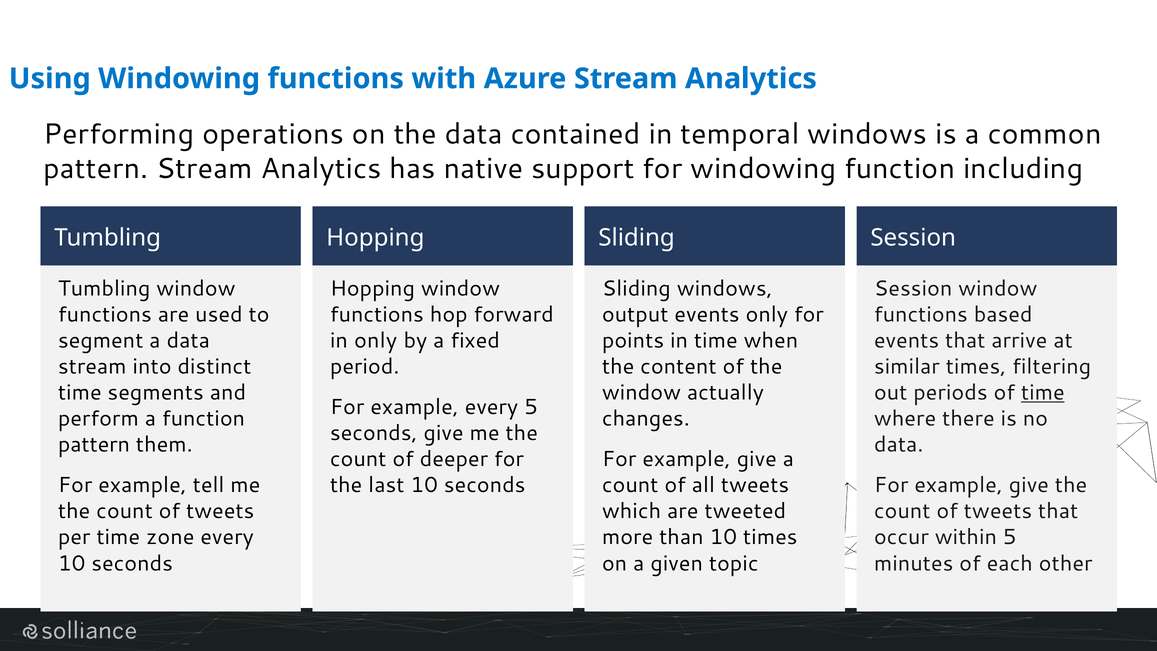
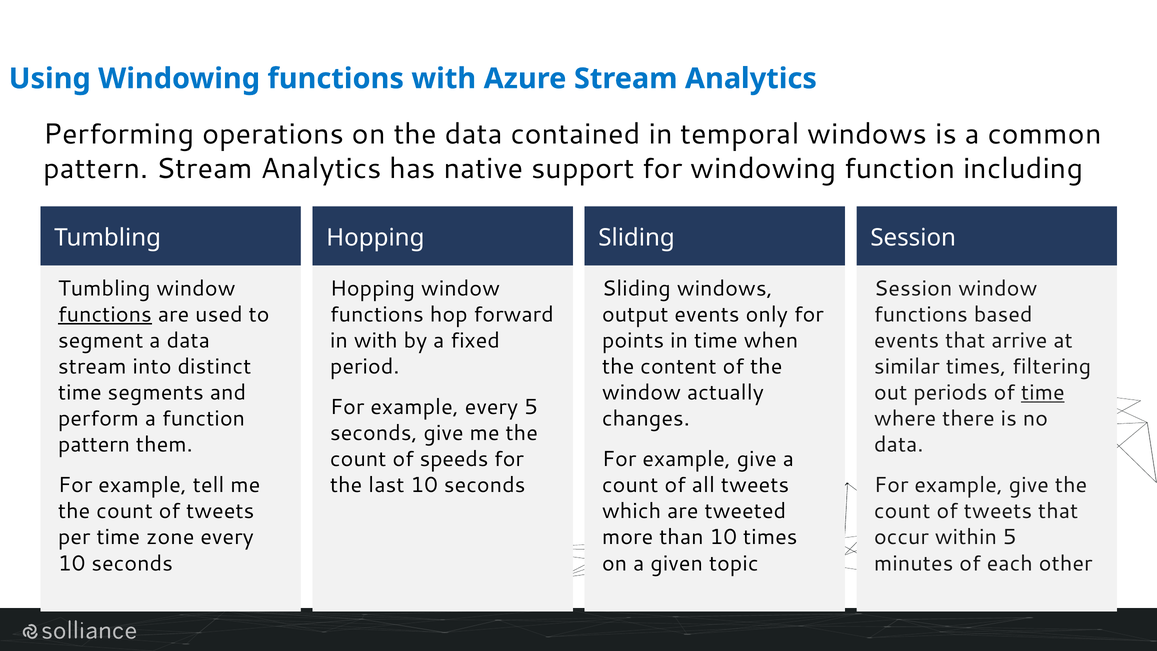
functions at (105, 314) underline: none -> present
in only: only -> with
deeper: deeper -> speeds
